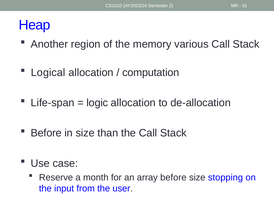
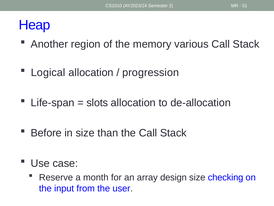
computation: computation -> progression
logic: logic -> slots
array before: before -> design
stopping: stopping -> checking
